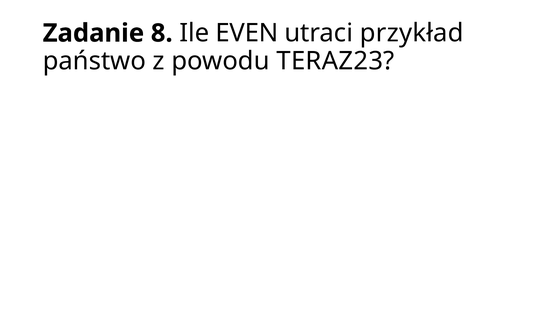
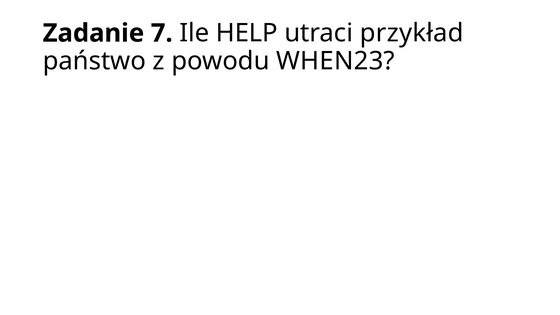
8: 8 -> 7
EVEN: EVEN -> HELP
TERAZ23: TERAZ23 -> WHEN23
